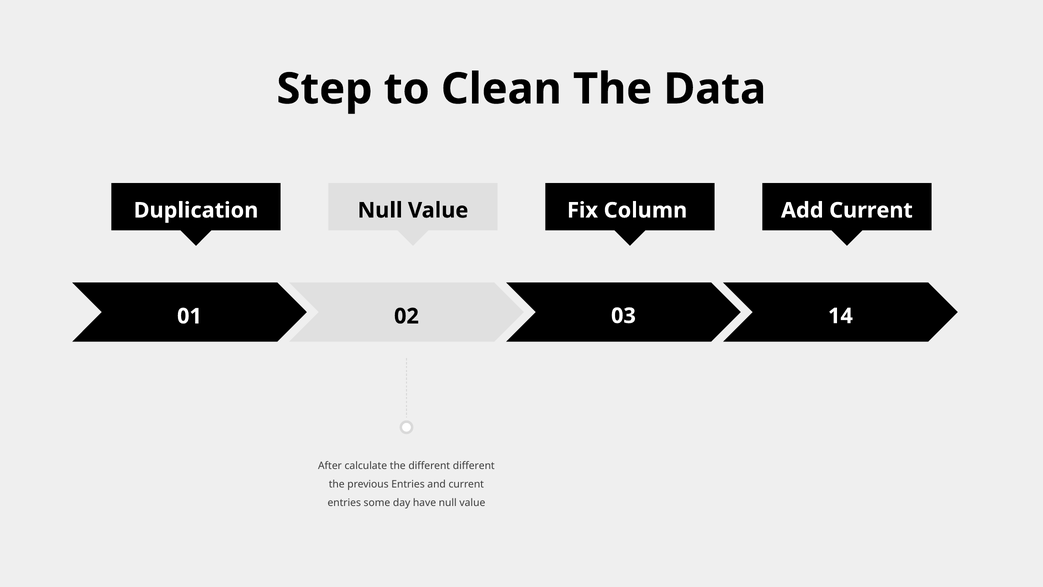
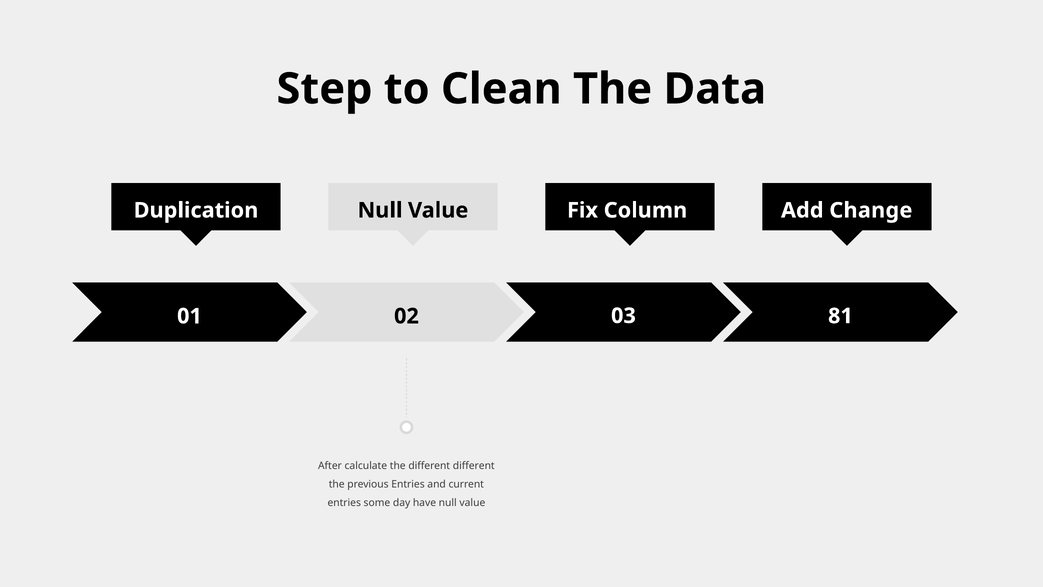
Add Current: Current -> Change
14: 14 -> 81
